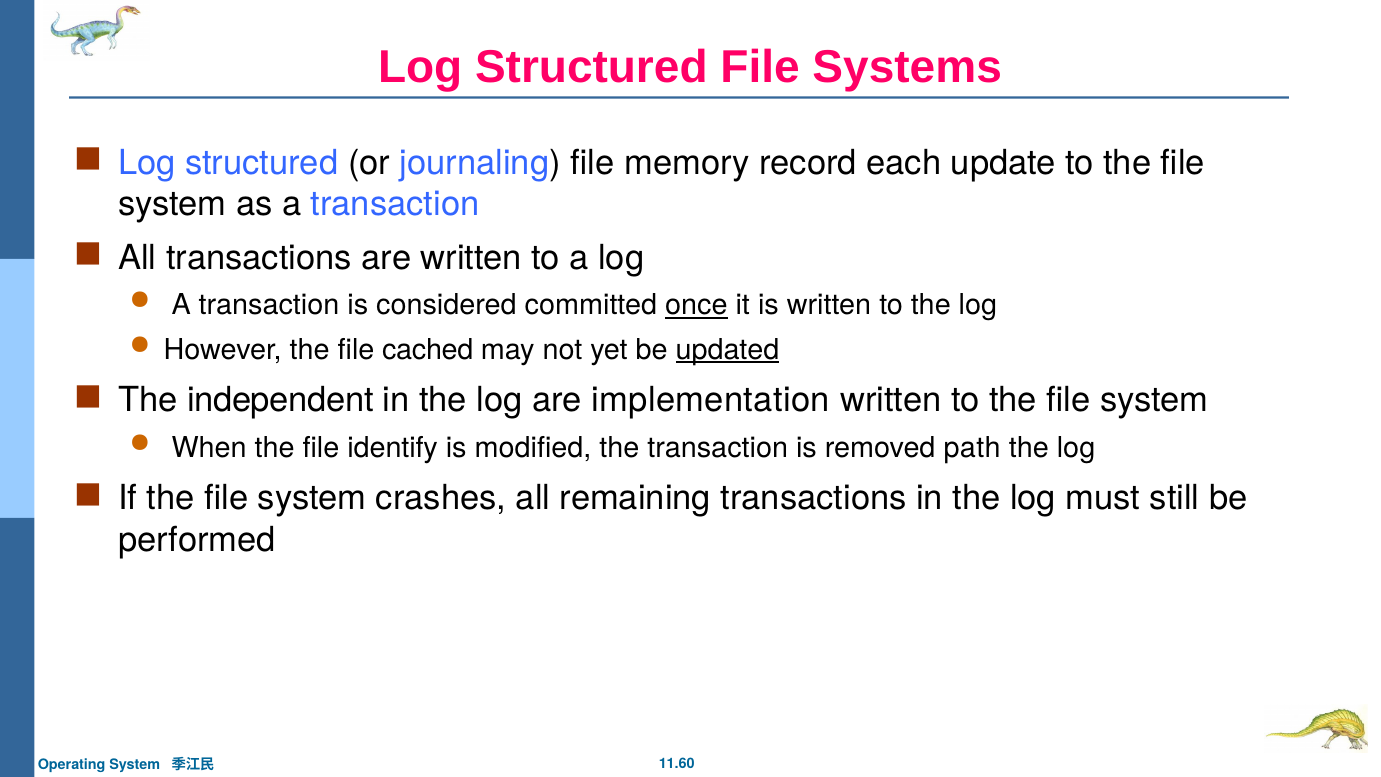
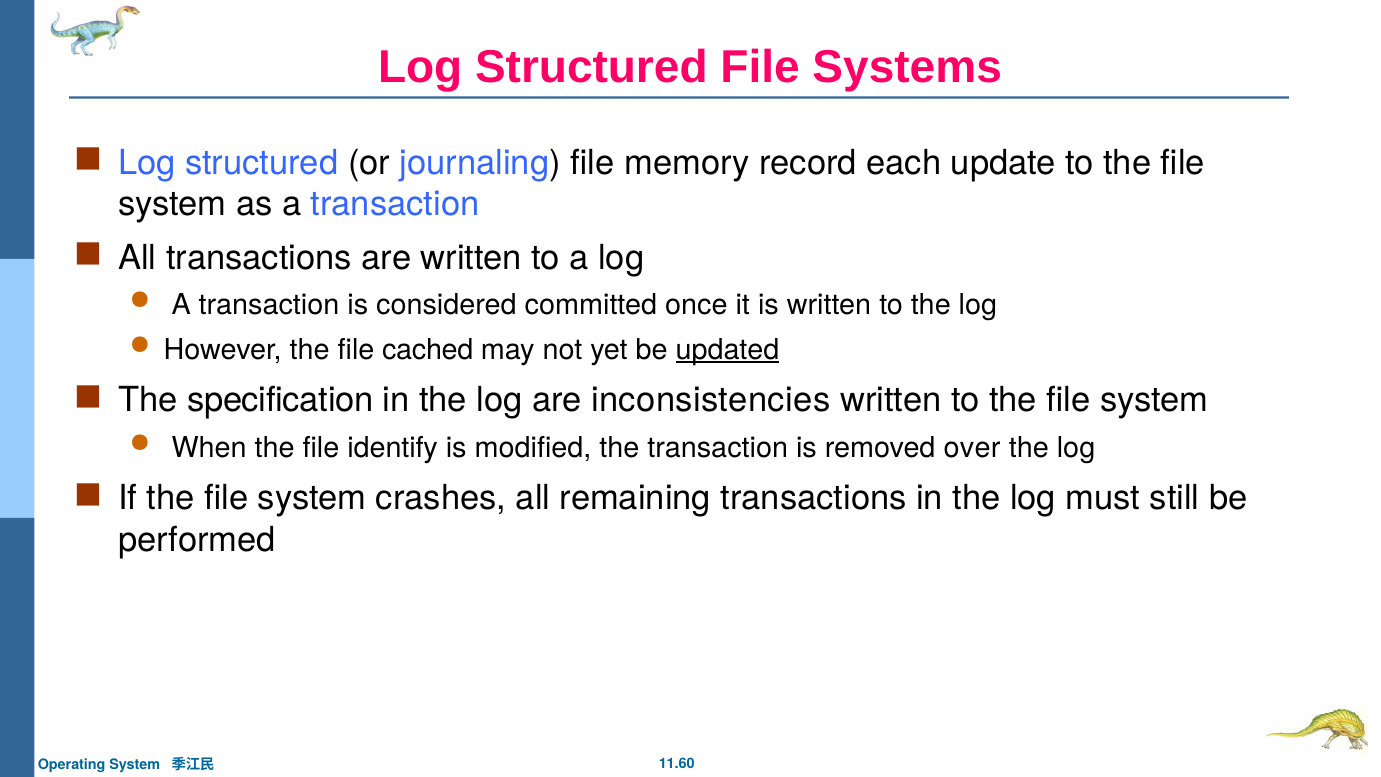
once underline: present -> none
independent: independent -> specification
implementation: implementation -> inconsistencies
path: path -> over
